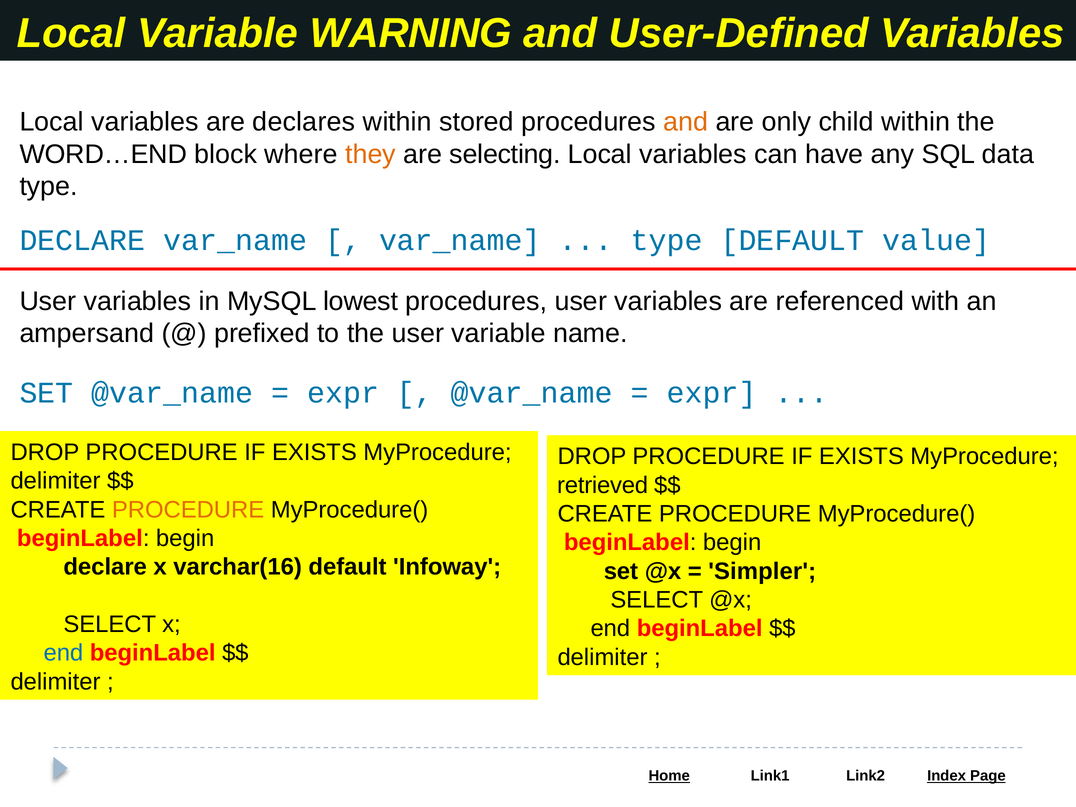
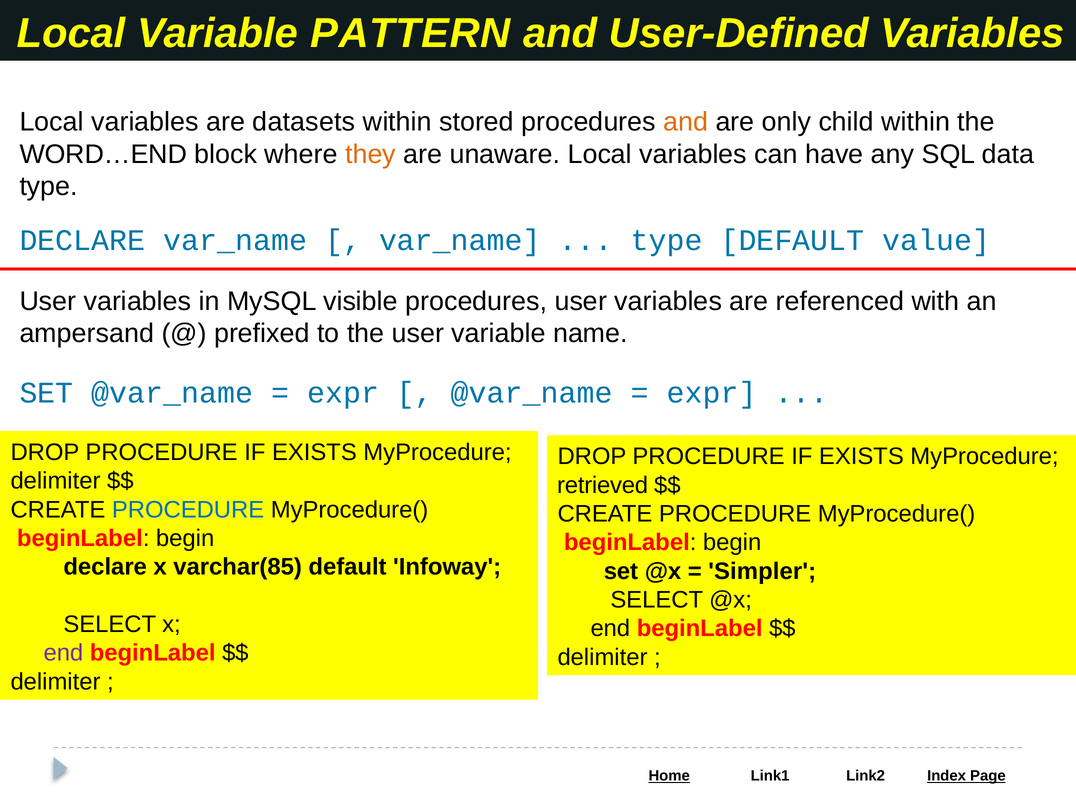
WARNING: WARNING -> PATTERN
declares: declares -> datasets
selecting: selecting -> unaware
lowest: lowest -> visible
PROCEDURE at (188, 510) colour: orange -> blue
varchar(16: varchar(16 -> varchar(85
end at (63, 653) colour: blue -> purple
